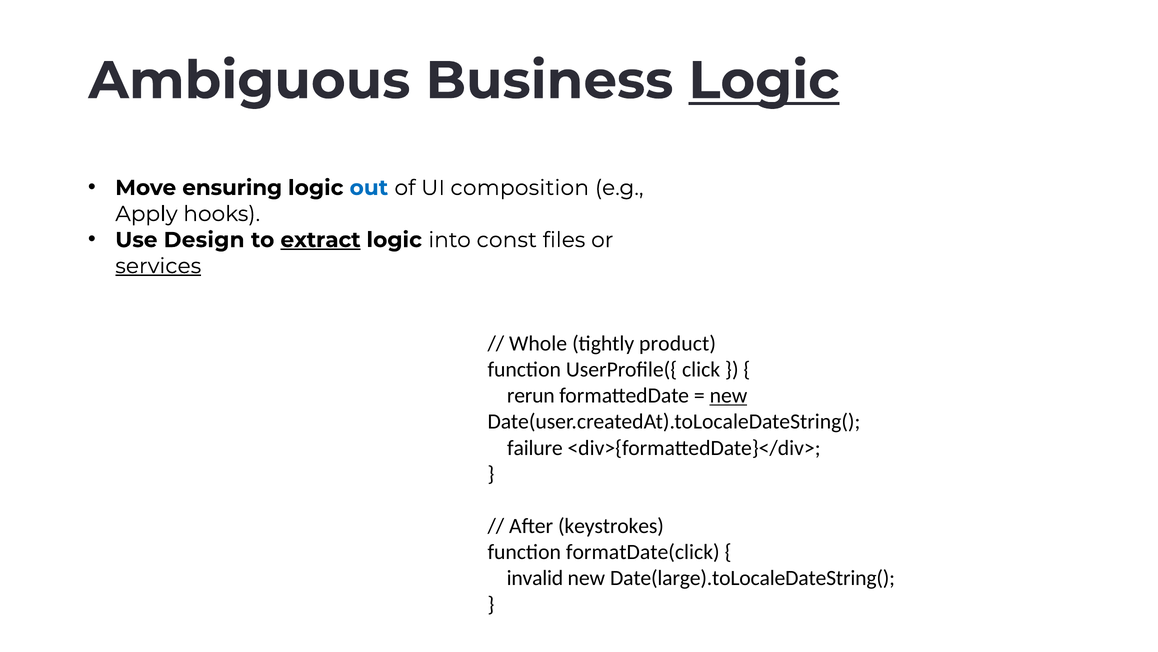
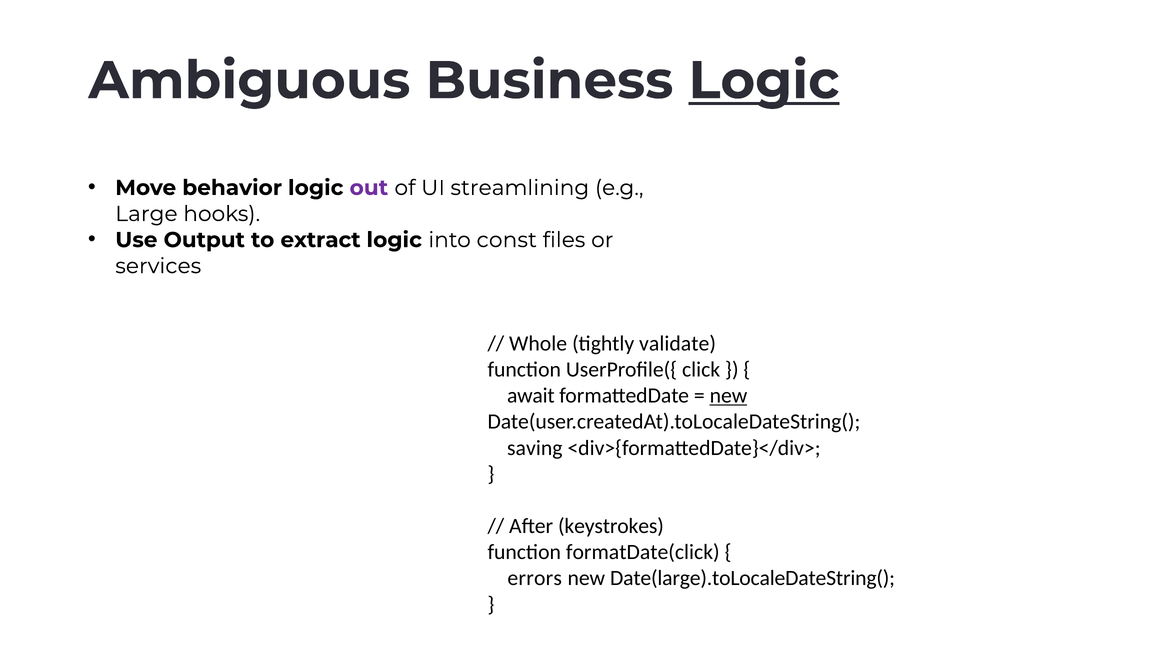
ensuring: ensuring -> behavior
out colour: blue -> purple
composition: composition -> streamlining
Apply: Apply -> Large
Design: Design -> Output
extract underline: present -> none
services underline: present -> none
product: product -> validate
rerun: rerun -> await
failure: failure -> saving
invalid: invalid -> errors
